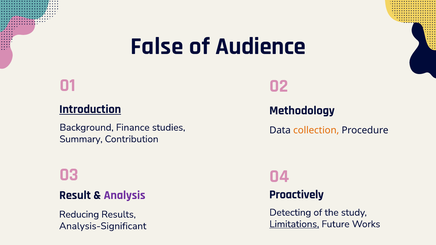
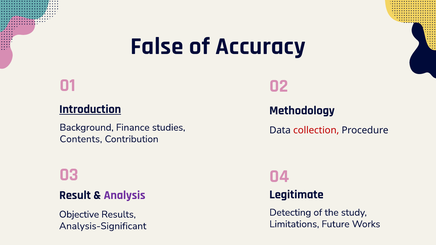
Audience: Audience -> Accuracy
collection colour: orange -> red
Summary: Summary -> Contents
Proactively: Proactively -> Legitimate
Reducing: Reducing -> Objective
Limitations underline: present -> none
